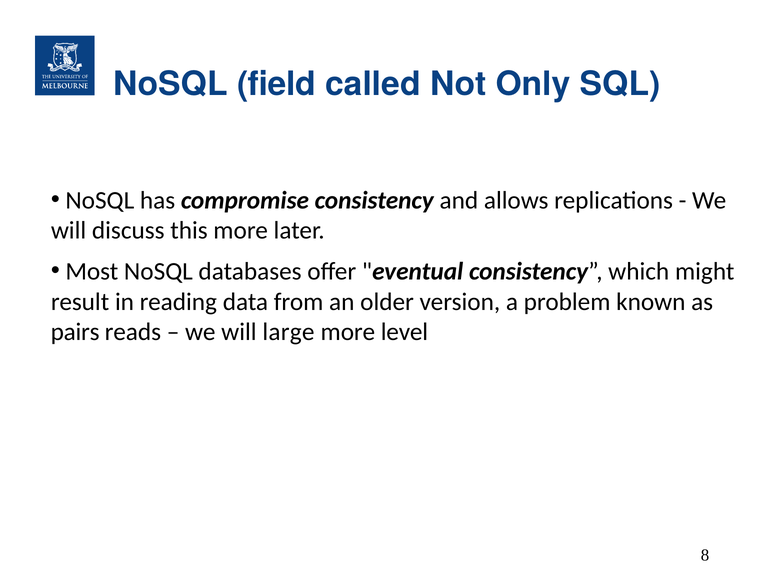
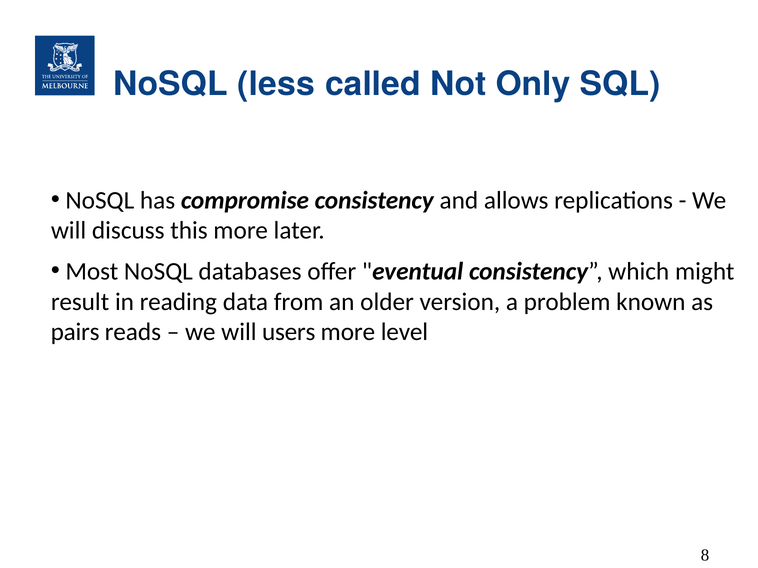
field: field -> less
large: large -> users
